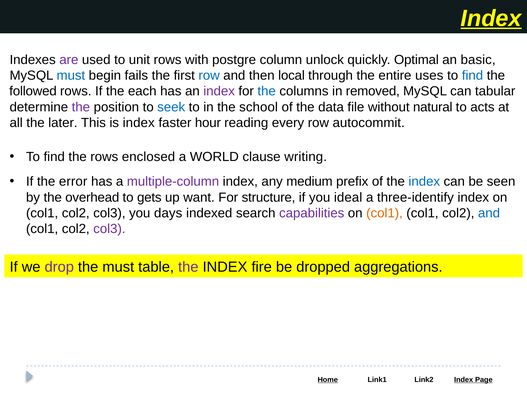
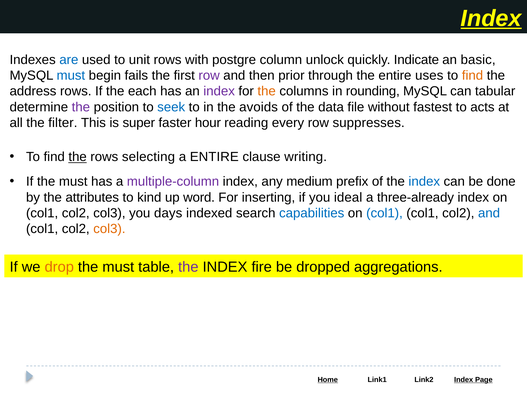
are colour: purple -> blue
Optimal: Optimal -> Indicate
row at (209, 76) colour: blue -> purple
local: local -> prior
find at (472, 76) colour: blue -> orange
followed: followed -> address
the at (267, 91) colour: blue -> orange
removed: removed -> rounding
school: school -> avoids
natural: natural -> fastest
later: later -> filter
is index: index -> super
autocommit: autocommit -> suppresses
the at (78, 157) underline: none -> present
enclosed: enclosed -> selecting
a WORLD: WORLD -> ENTIRE
If the error: error -> must
seen: seen -> done
overhead: overhead -> attributes
gets: gets -> kind
want: want -> word
structure: structure -> inserting
three-identify: three-identify -> three-already
capabilities colour: purple -> blue
col1 at (384, 213) colour: orange -> blue
col3 at (109, 229) colour: purple -> orange
drop colour: purple -> orange
